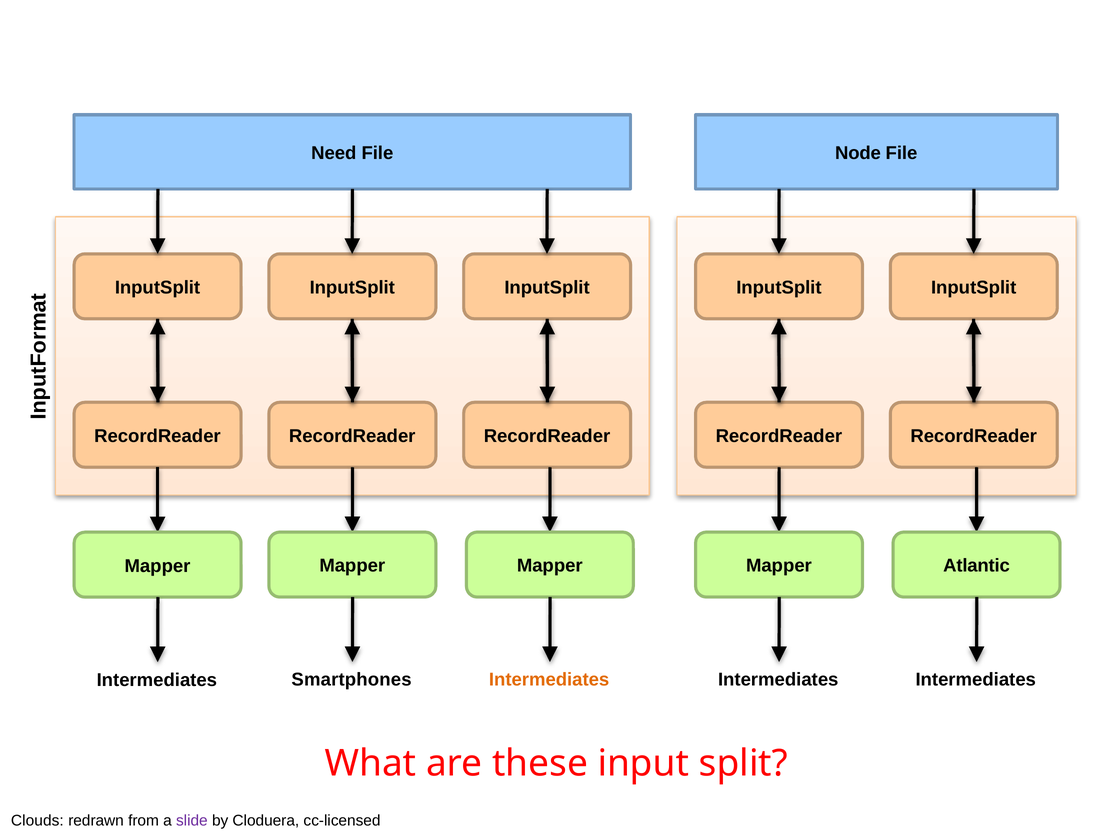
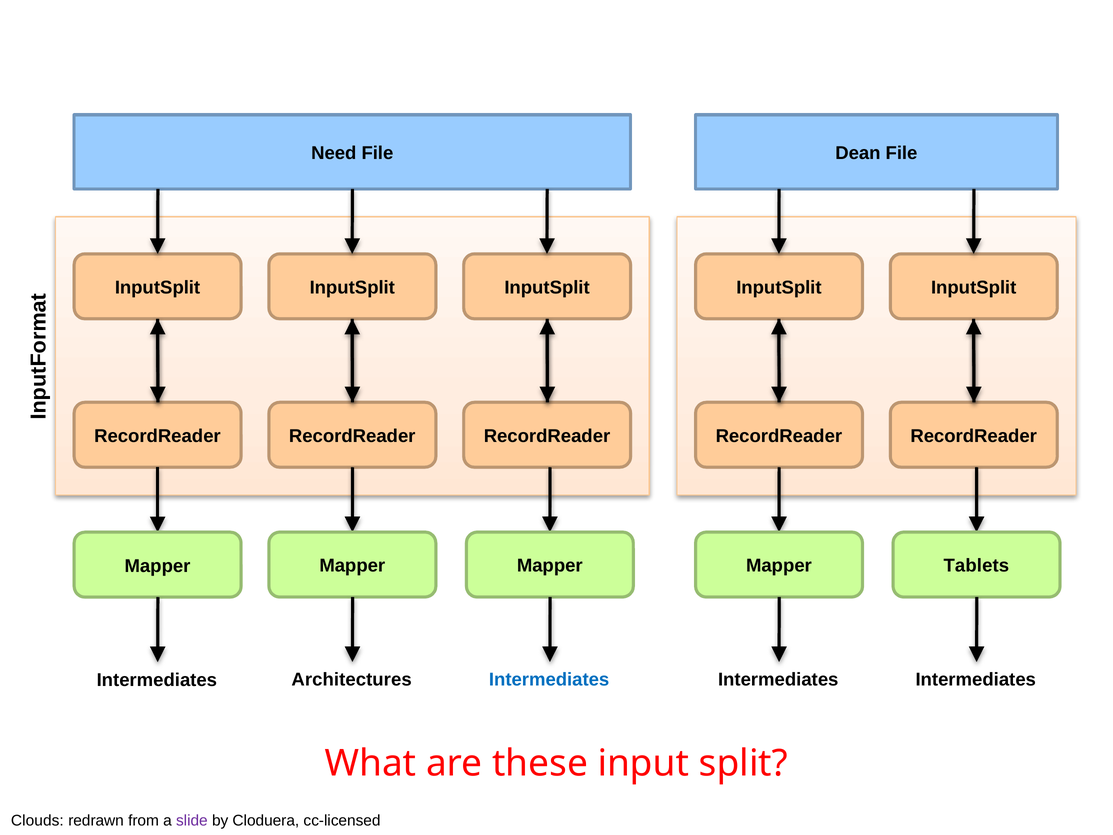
Node: Node -> Dean
Atlantic: Atlantic -> Tablets
Smartphones: Smartphones -> Architectures
Intermediates at (549, 680) colour: orange -> blue
